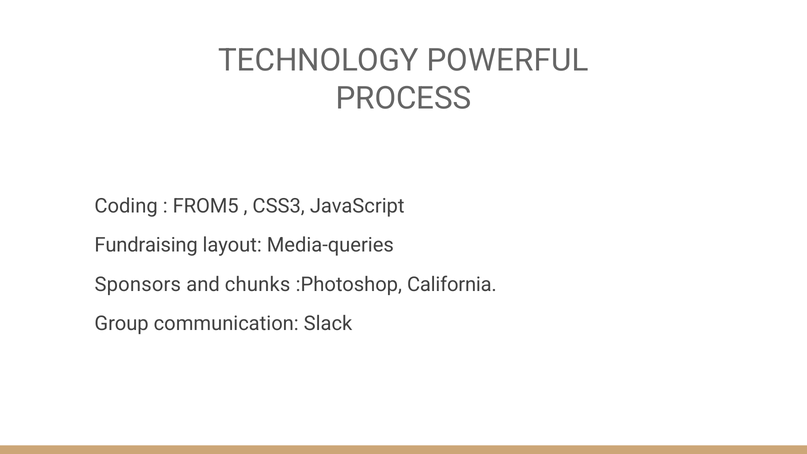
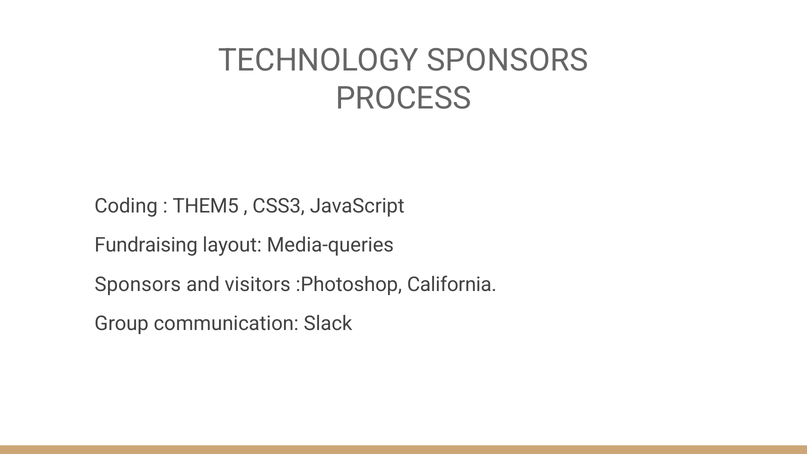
TECHNOLOGY POWERFUL: POWERFUL -> SPONSORS
FROM5: FROM5 -> THEM5
chunks: chunks -> visitors
